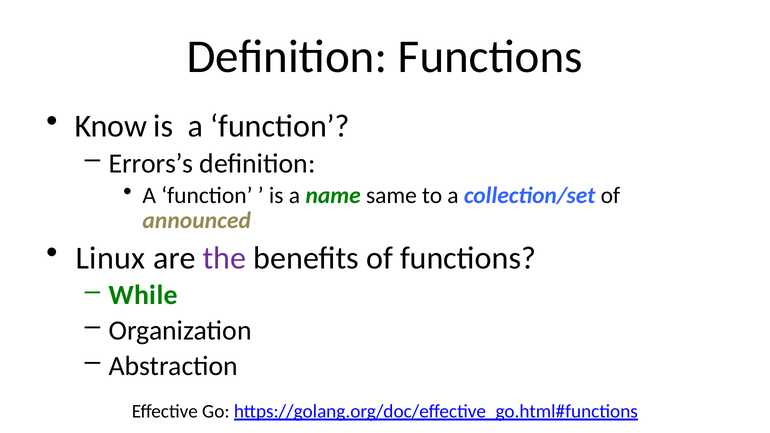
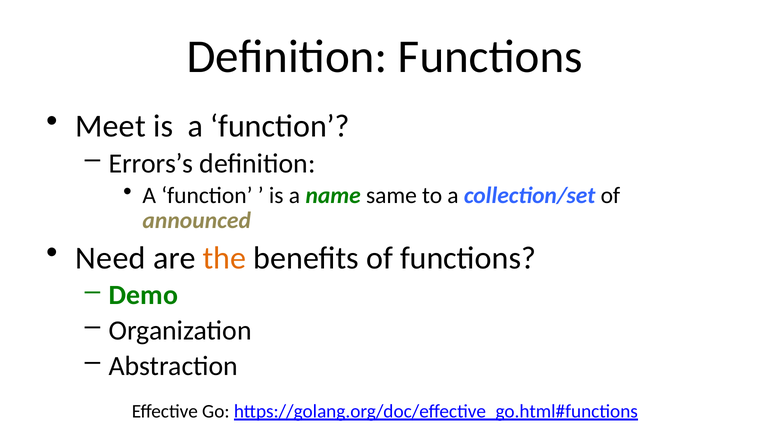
Know: Know -> Meet
Linux: Linux -> Need
the colour: purple -> orange
While: While -> Demo
